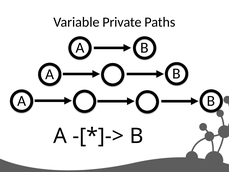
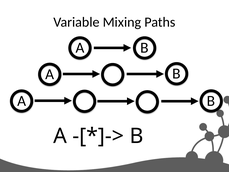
Private: Private -> Mixing
